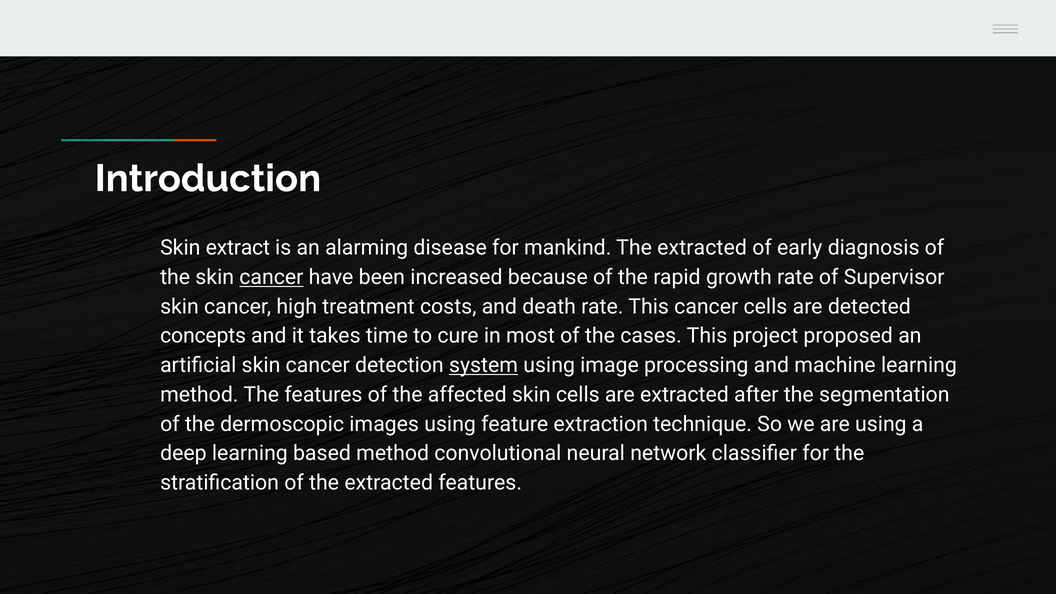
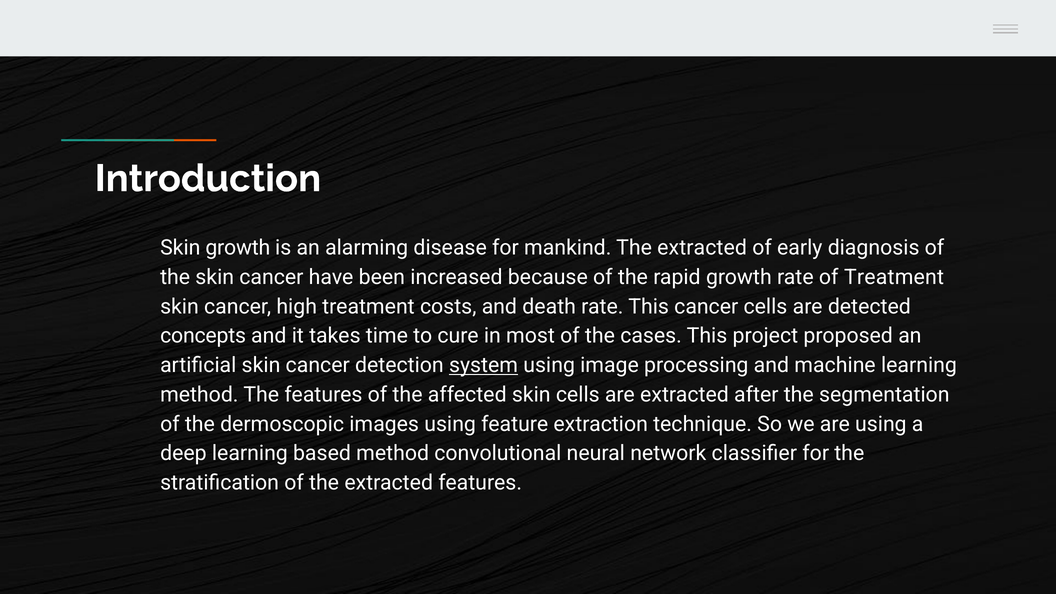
Skin extract: extract -> growth
cancer at (271, 277) underline: present -> none
of Supervisor: Supervisor -> Treatment
